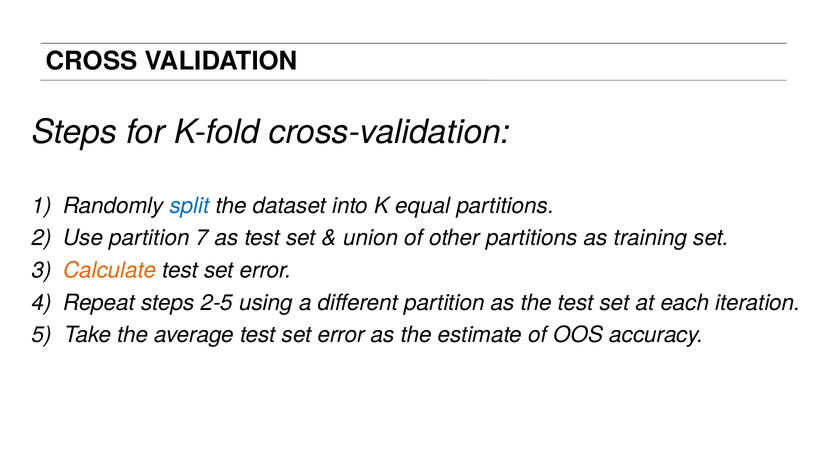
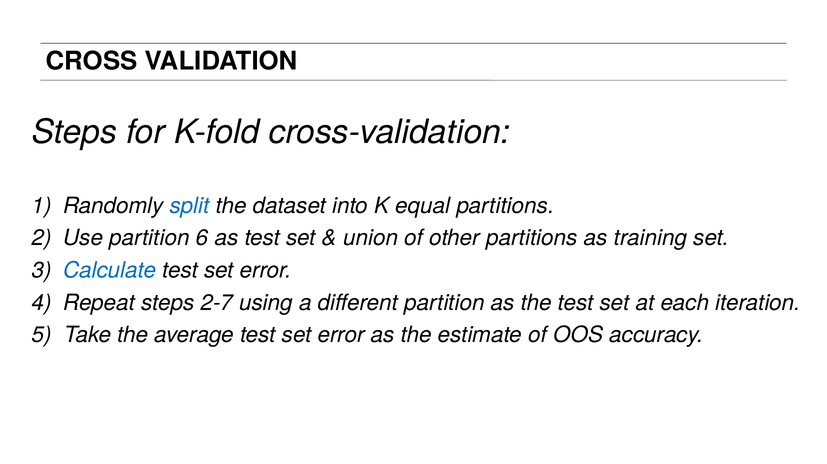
7: 7 -> 6
Calculate colour: orange -> blue
2-5: 2-5 -> 2-7
